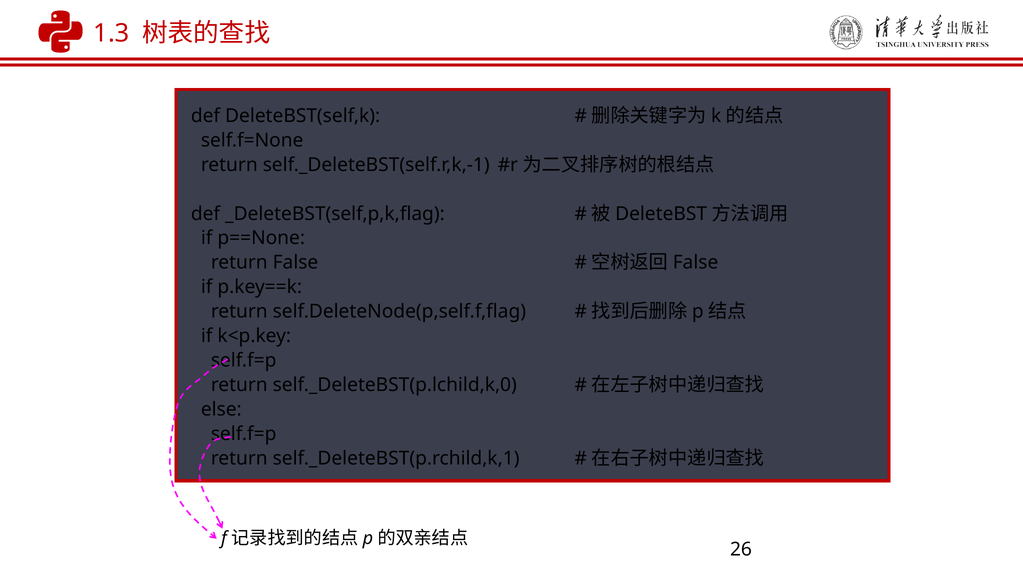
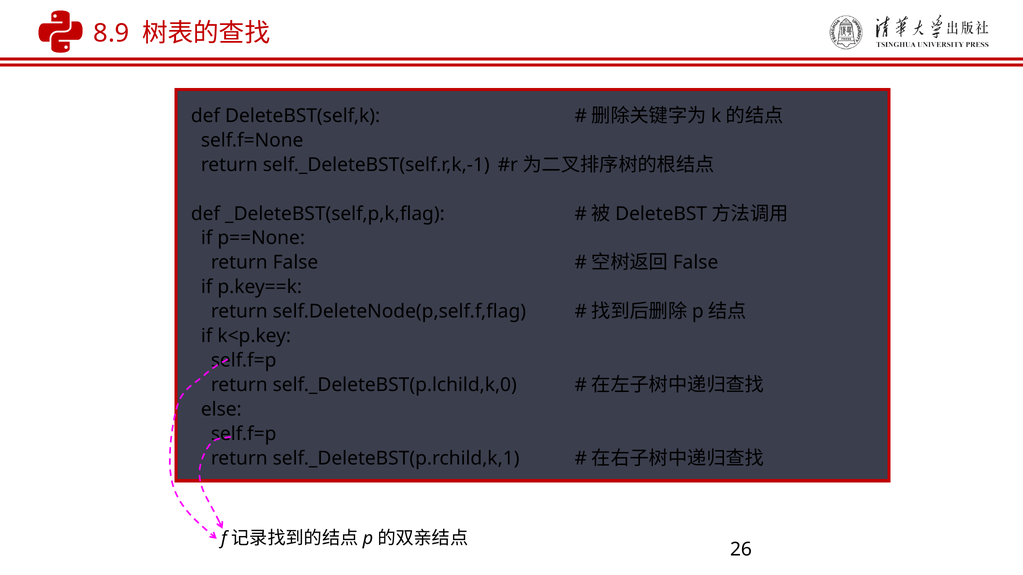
1.3: 1.3 -> 8.9
